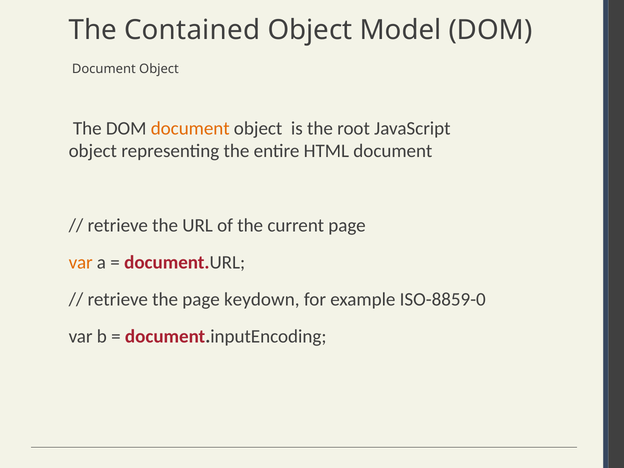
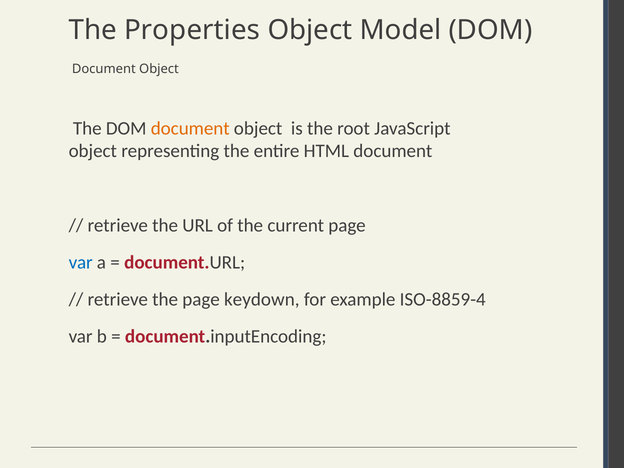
Contained: Contained -> Properties
var at (81, 262) colour: orange -> blue
ISO-8859-0: ISO-8859-0 -> ISO-8859-4
